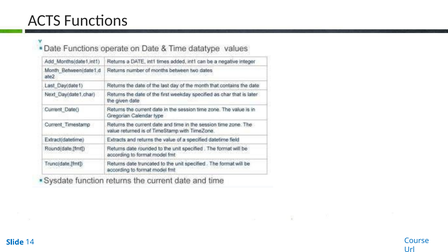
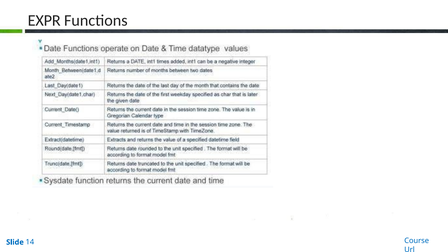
ACTS: ACTS -> EXPR
